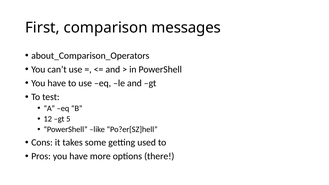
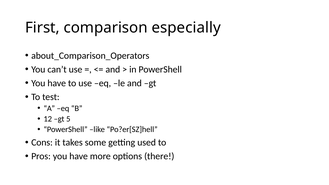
messages: messages -> especially
